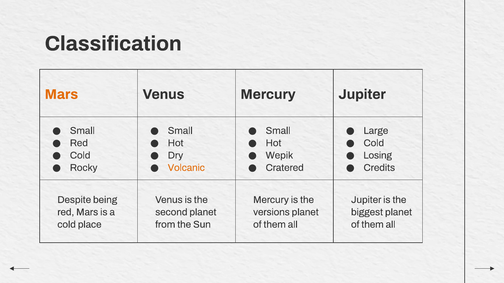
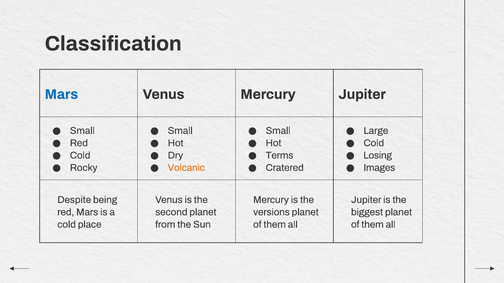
Mars at (61, 94) colour: orange -> blue
Wepik: Wepik -> Terms
Credits: Credits -> Images
